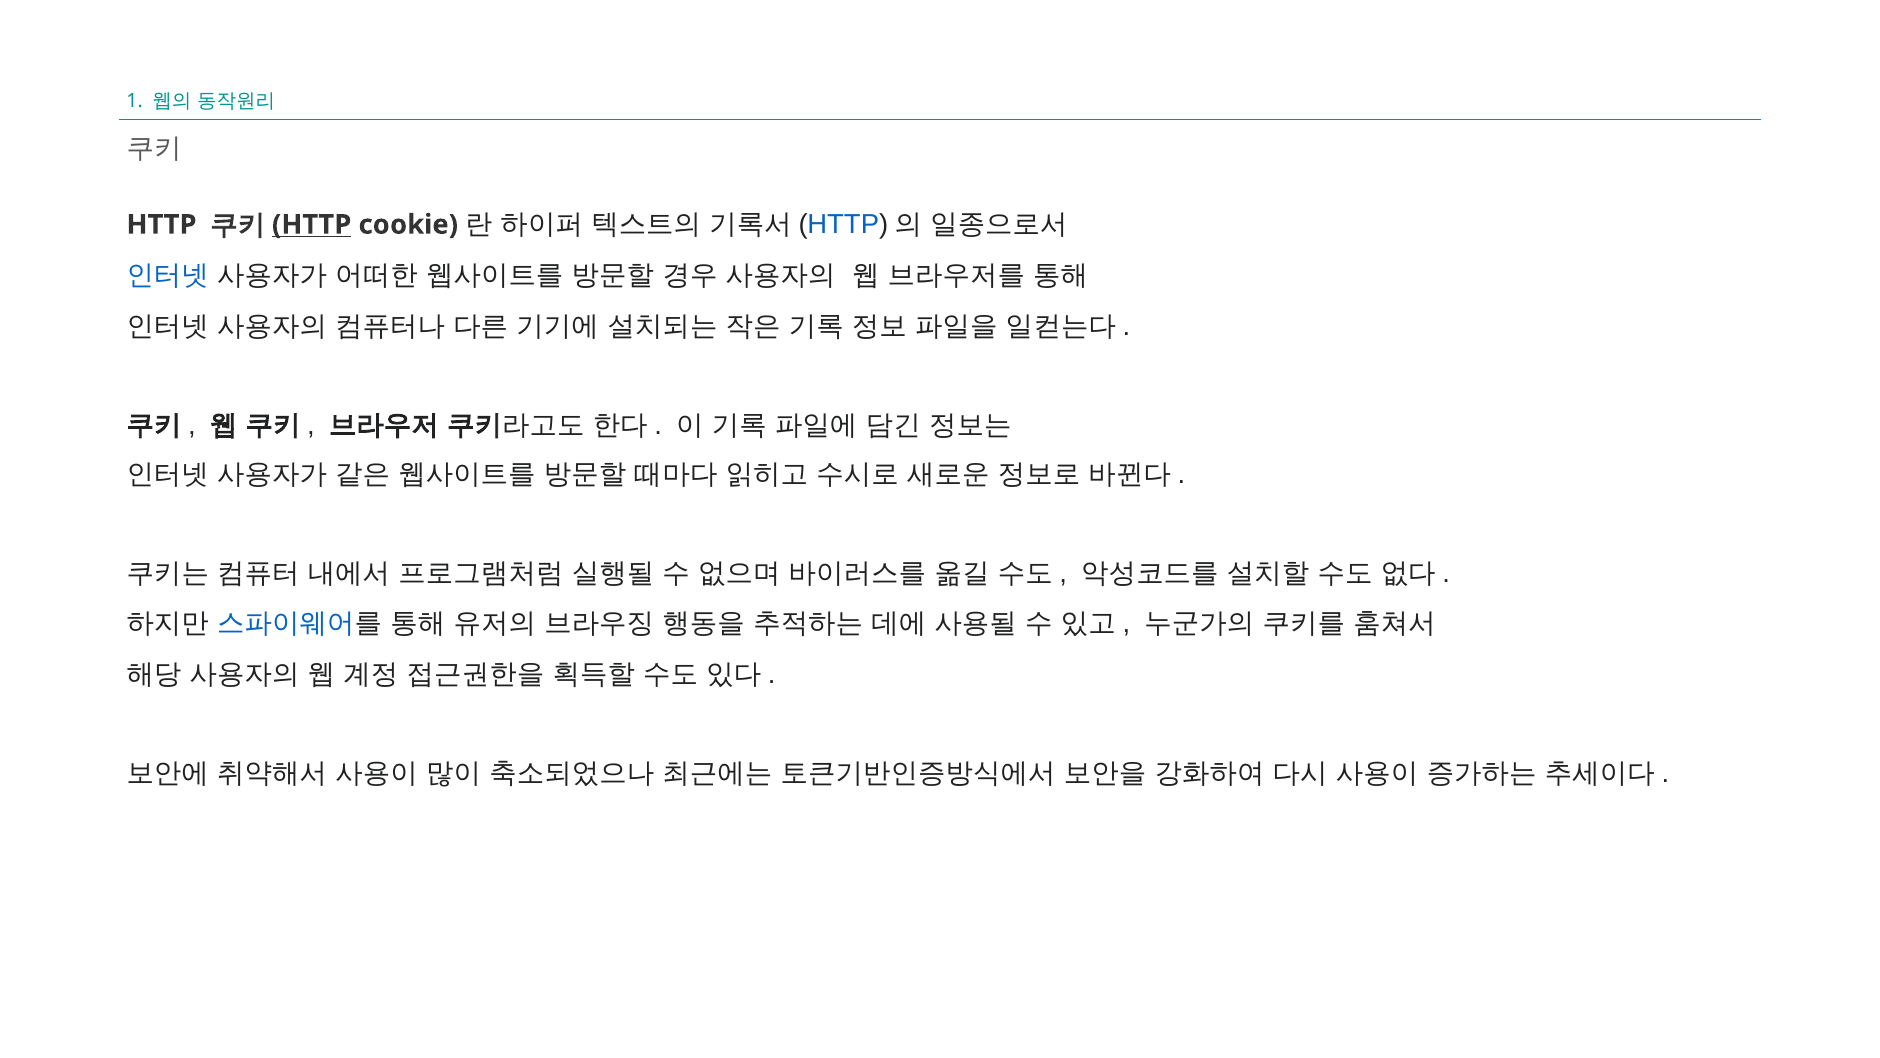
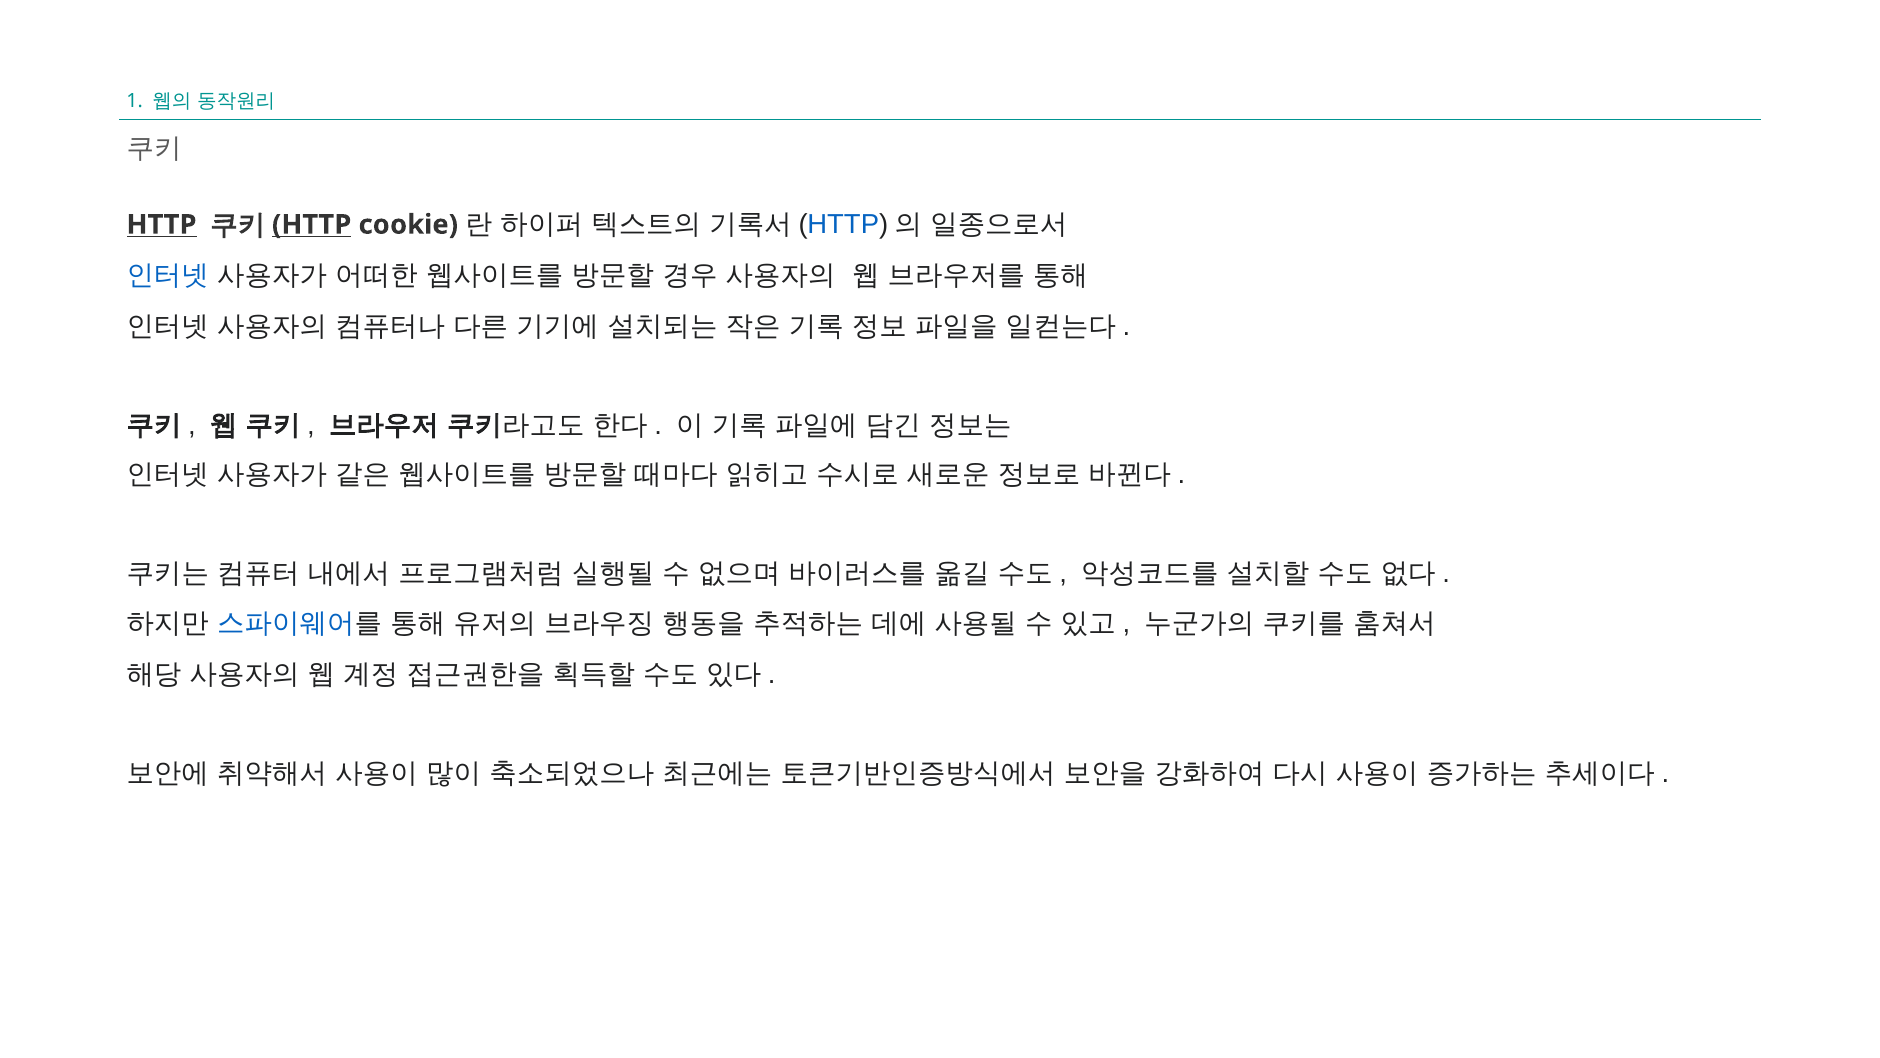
HTTP at (162, 225) underline: none -> present
